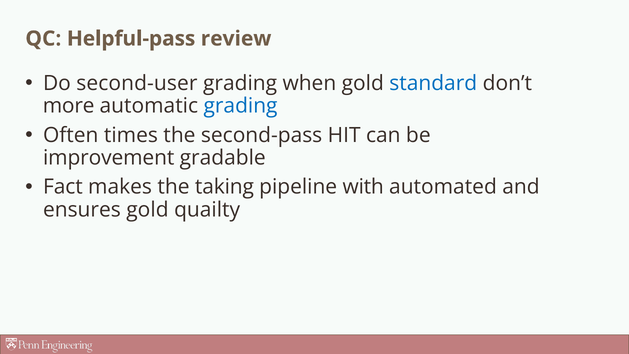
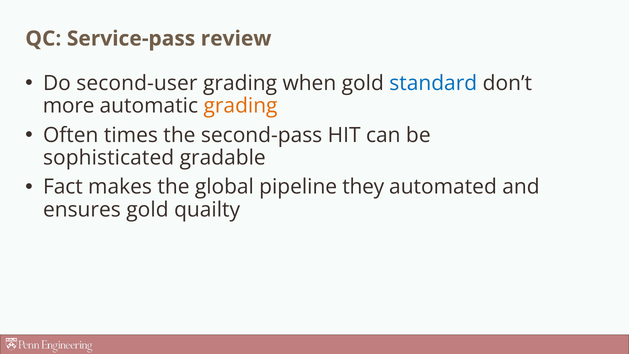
Helpful-pass: Helpful-pass -> Service-pass
grading at (241, 106) colour: blue -> orange
improvement: improvement -> sophisticated
taking: taking -> global
with: with -> they
